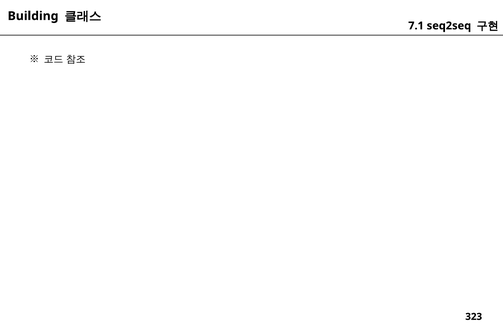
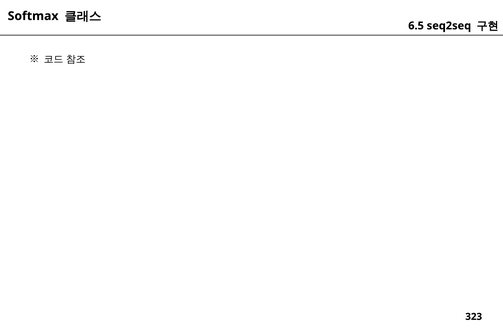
Building: Building -> Softmax
7.1: 7.1 -> 6.5
